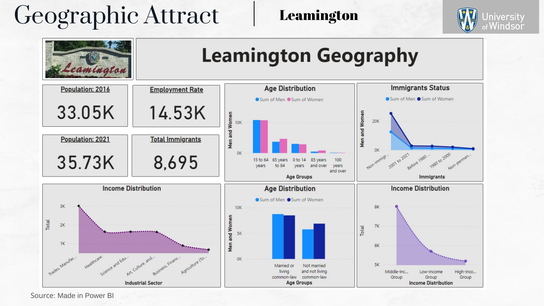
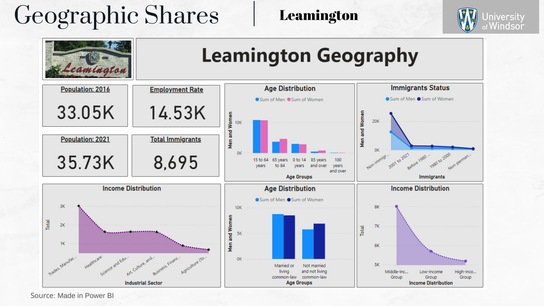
Attract: Attract -> Shares
